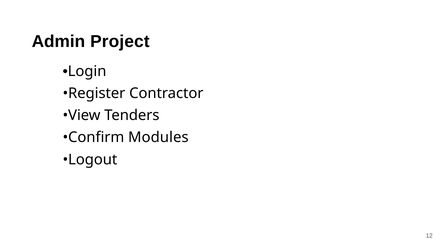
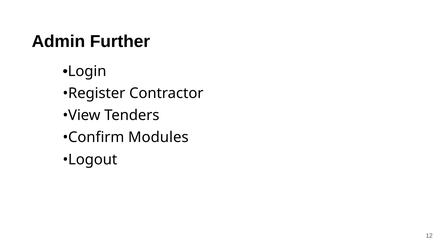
Project: Project -> Further
